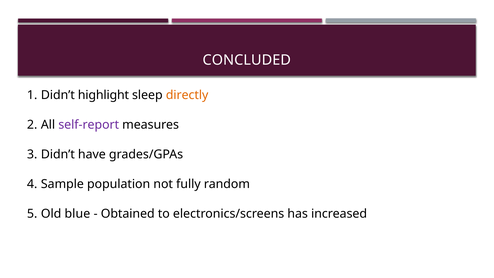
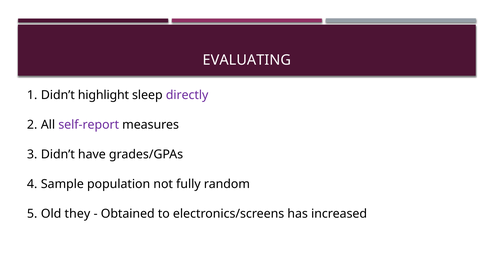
CONCLUDED: CONCLUDED -> EVALUATING
directly colour: orange -> purple
blue: blue -> they
